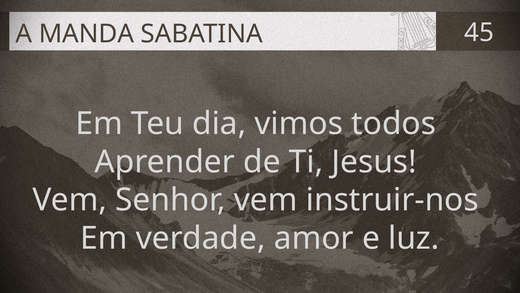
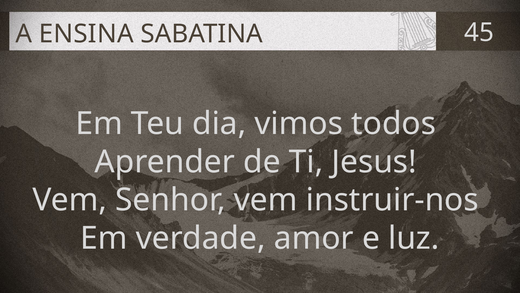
MANDA: MANDA -> ENSINA
